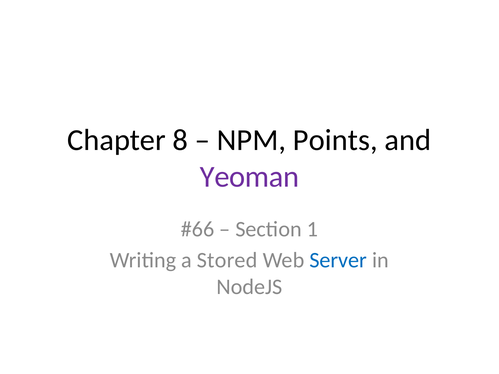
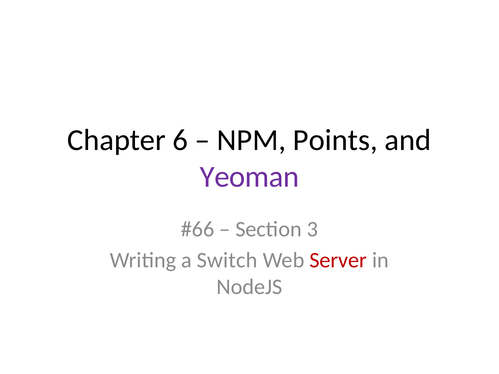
8: 8 -> 6
1: 1 -> 3
Stored: Stored -> Switch
Server colour: blue -> red
